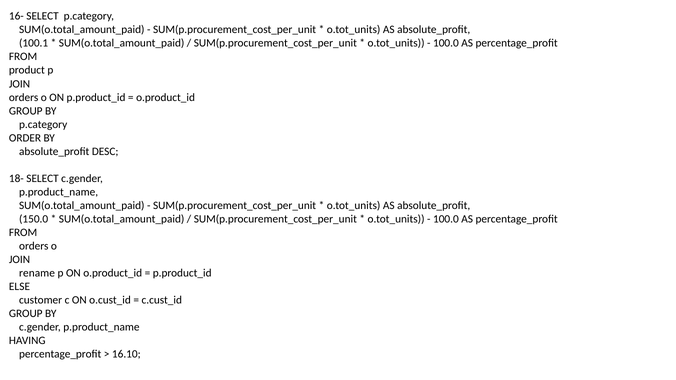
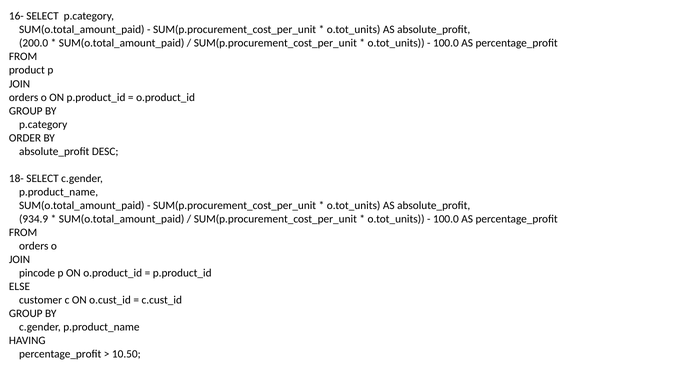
100.1: 100.1 -> 200.0
150.0: 150.0 -> 934.9
rename: rename -> pincode
16.10: 16.10 -> 10.50
